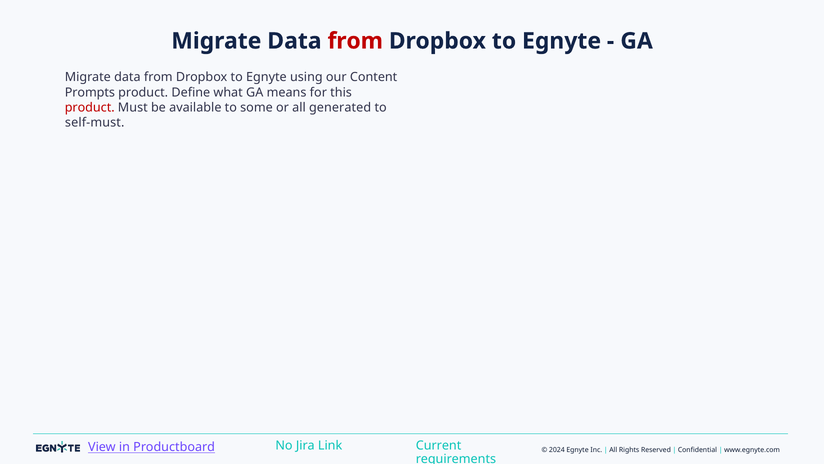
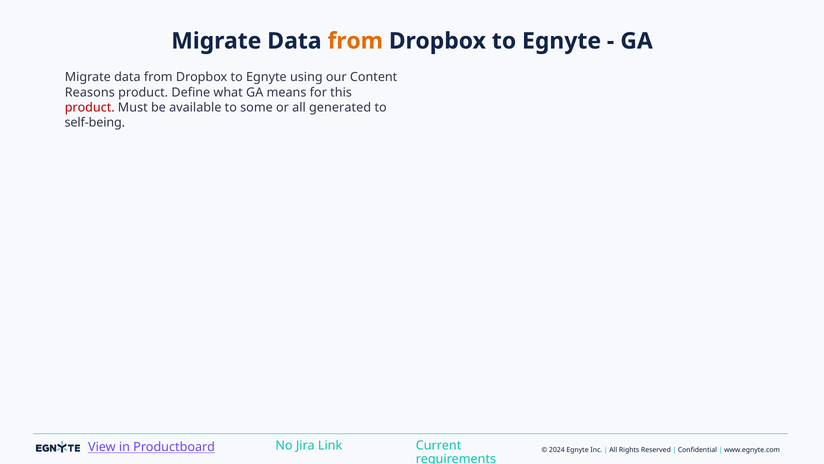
from at (355, 41) colour: red -> orange
Prompts: Prompts -> Reasons
self-must: self-must -> self-being
